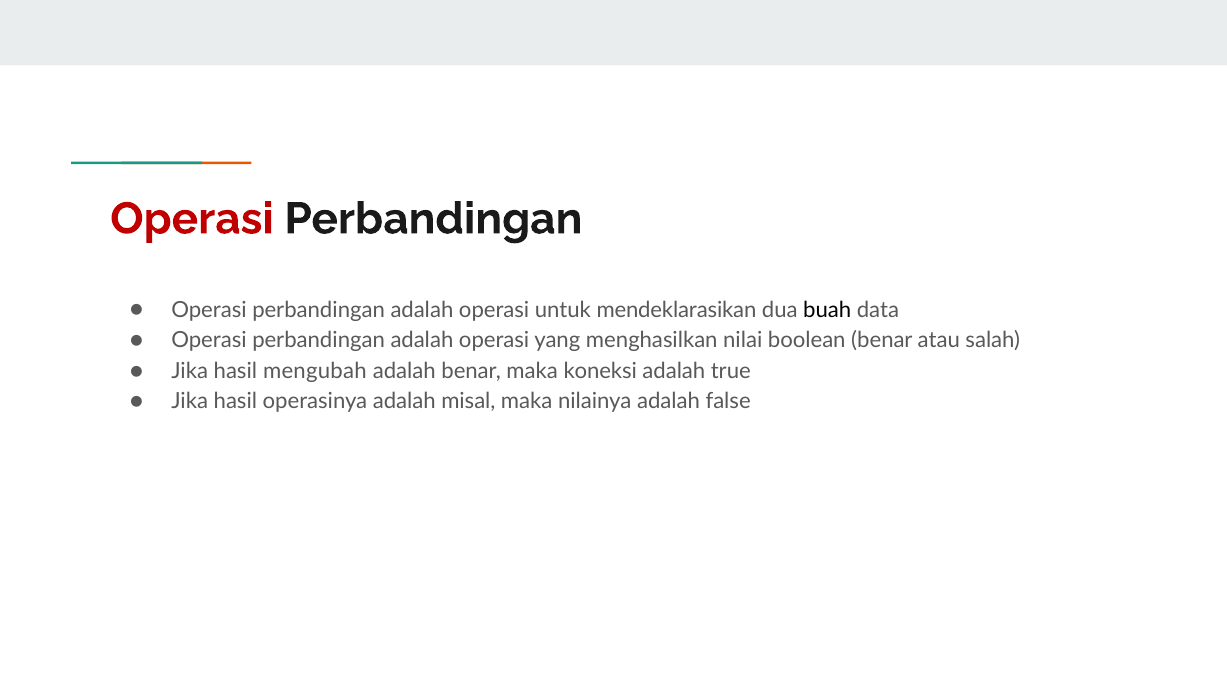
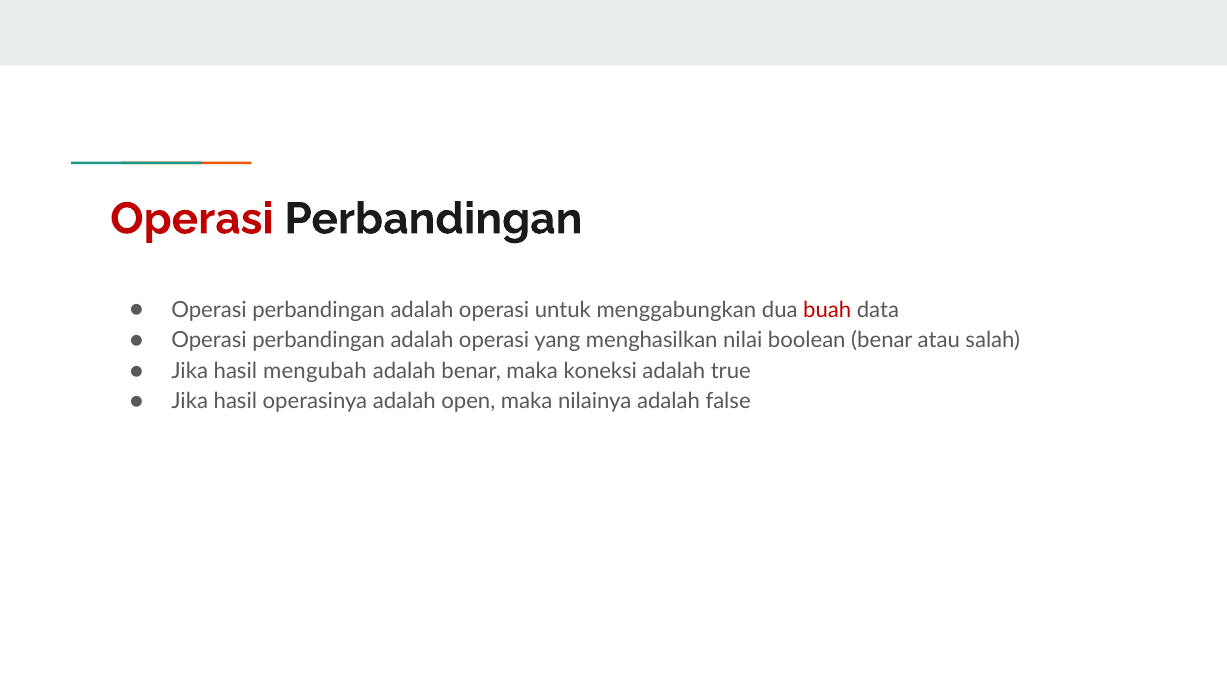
mendeklarasikan: mendeklarasikan -> menggabungkan
buah colour: black -> red
misal: misal -> open
